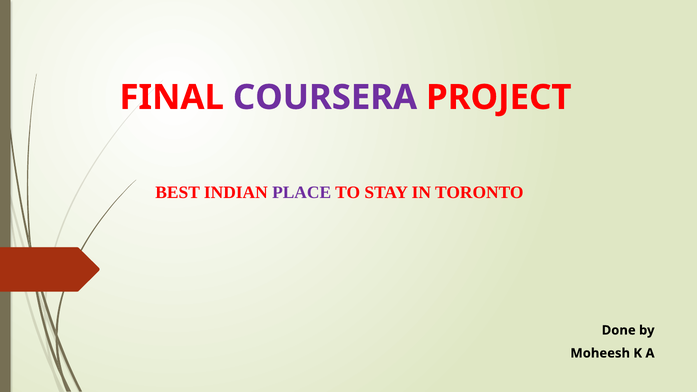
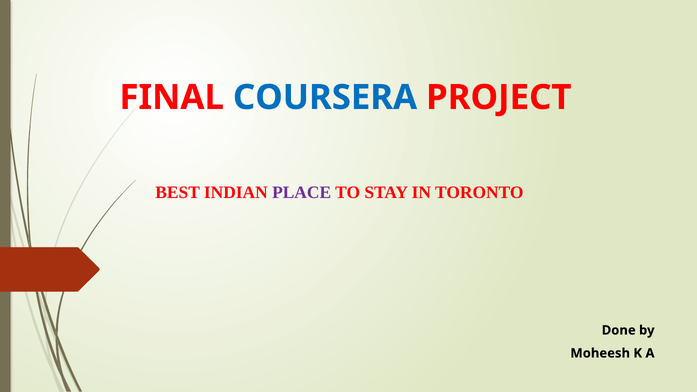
COURSERA colour: purple -> blue
